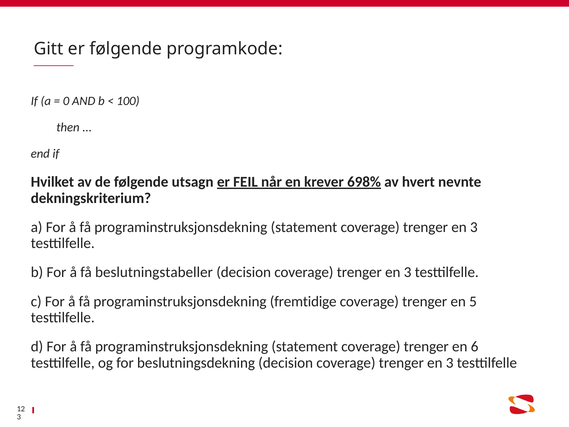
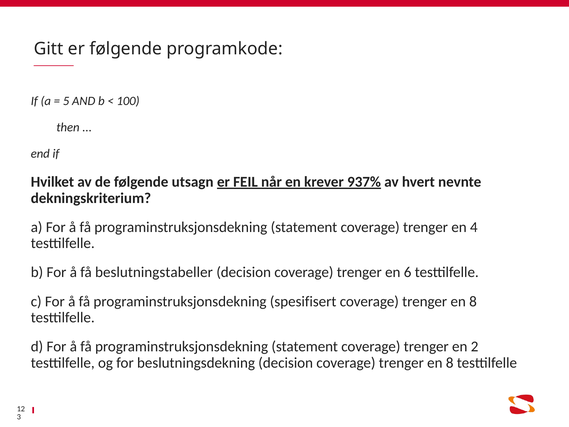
0: 0 -> 5
698%: 698% -> 937%
3 at (474, 227): 3 -> 4
3 at (408, 272): 3 -> 6
fremtidige: fremtidige -> spesifisert
5 at (473, 301): 5 -> 8
6: 6 -> 2
3 at (450, 363): 3 -> 8
